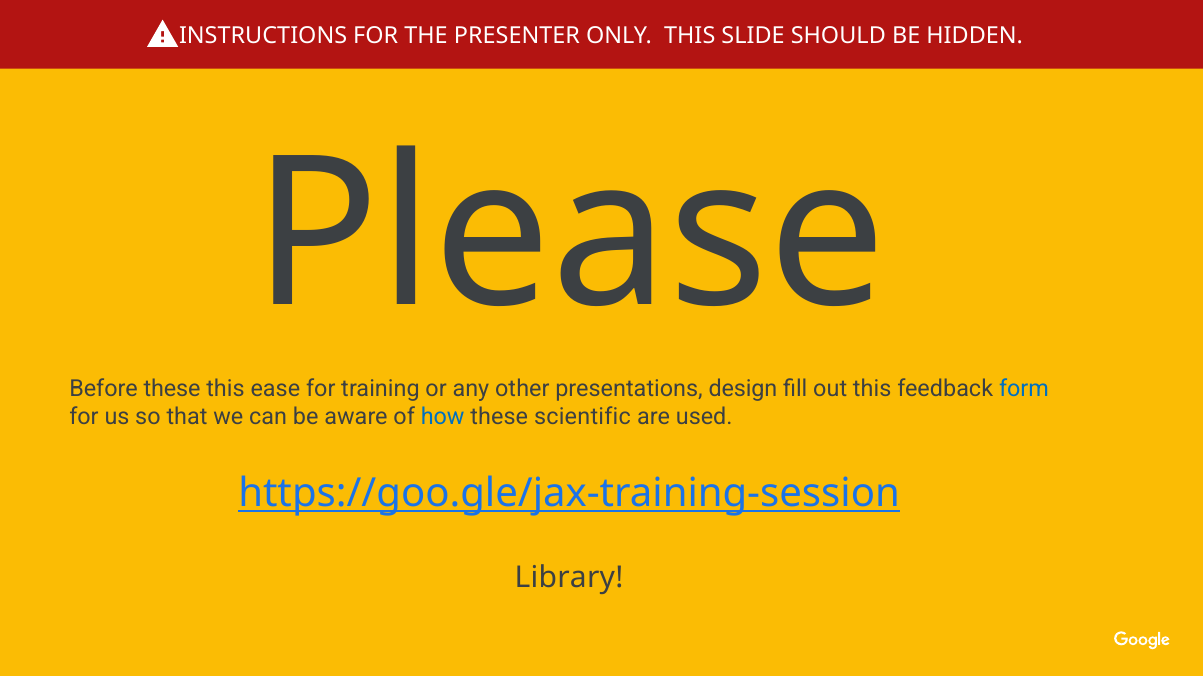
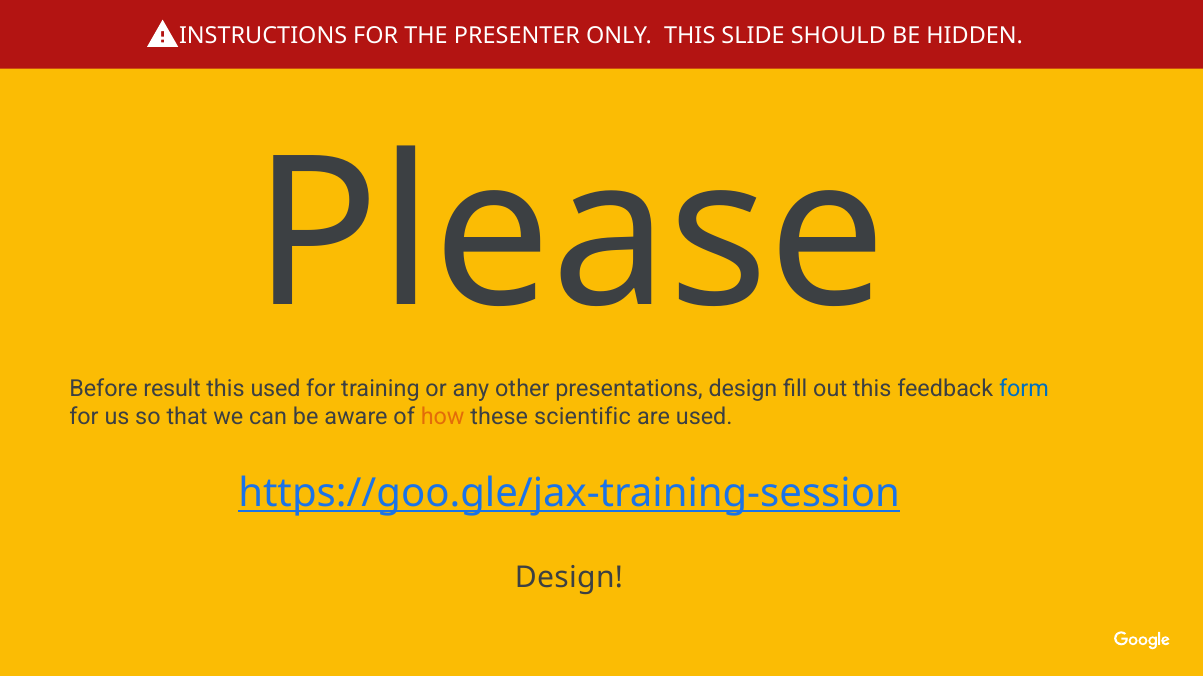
Before these: these -> result
this ease: ease -> used
how colour: blue -> orange
Library at (569, 579): Library -> Design
